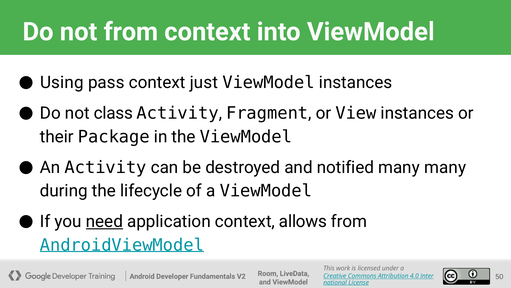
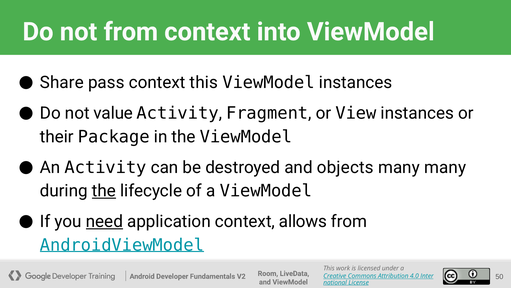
Using: Using -> Share
context just: just -> this
class: class -> value
notified: notified -> objects
the at (104, 191) underline: none -> present
